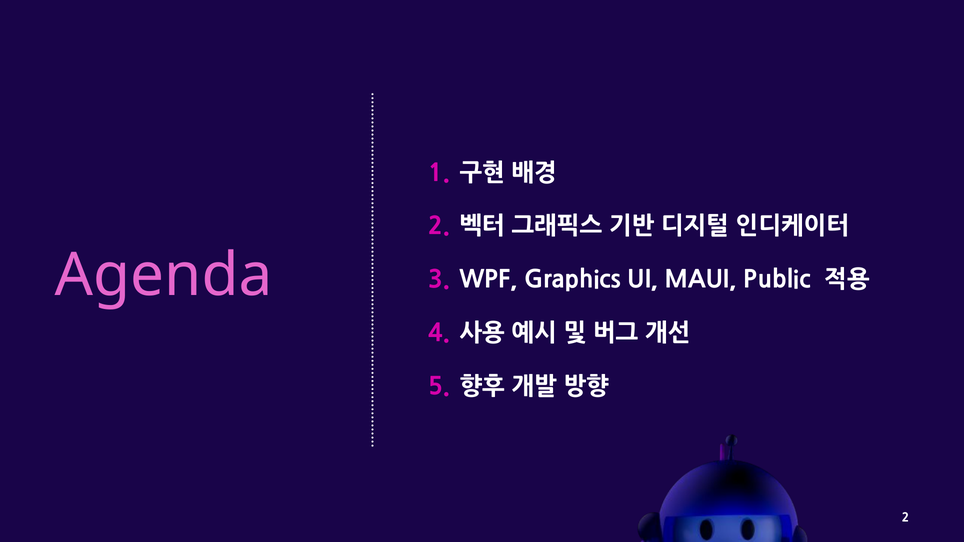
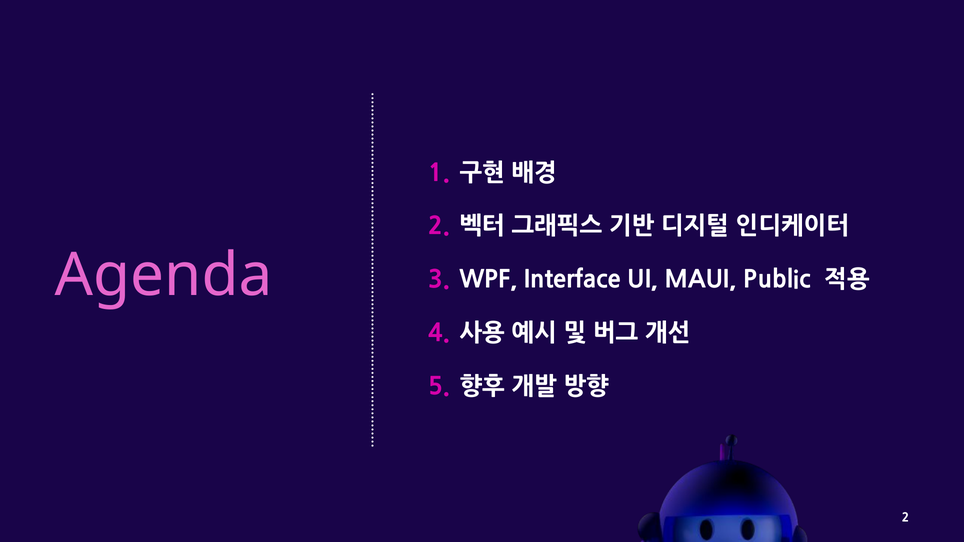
Graphics: Graphics -> Interface
